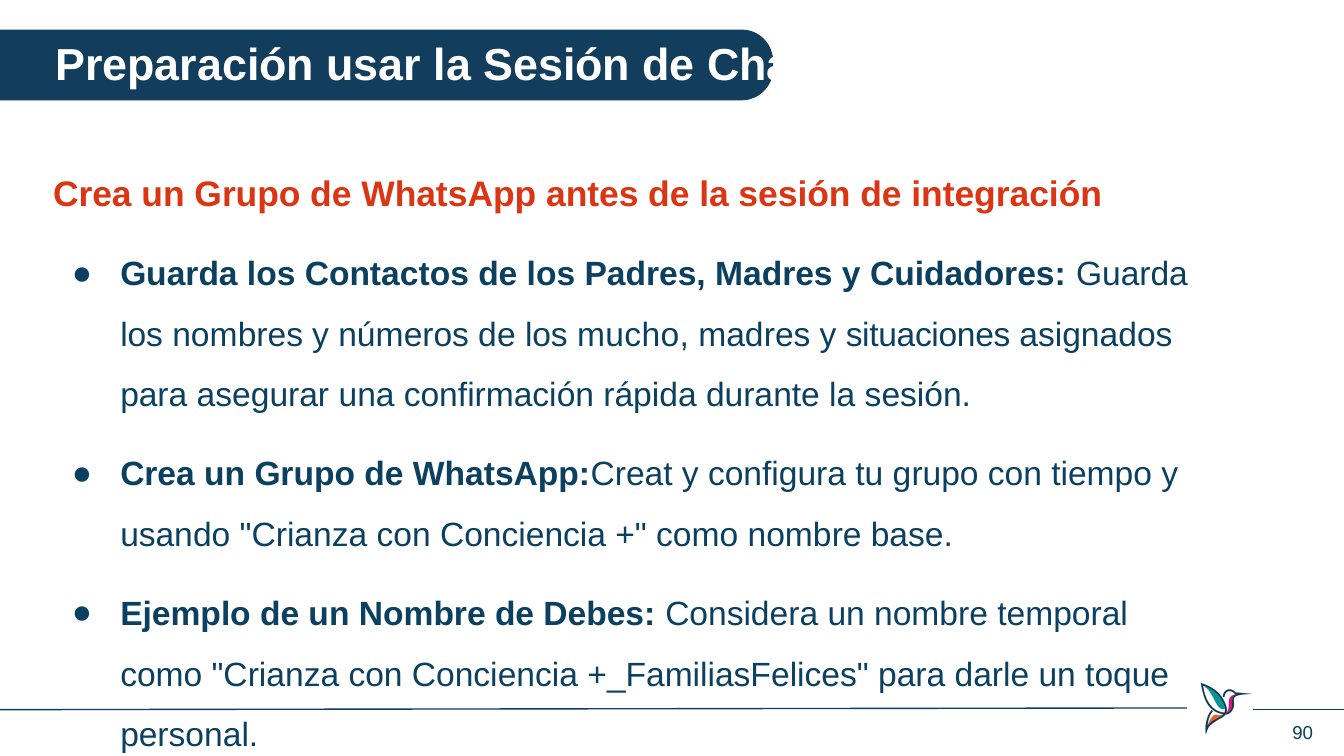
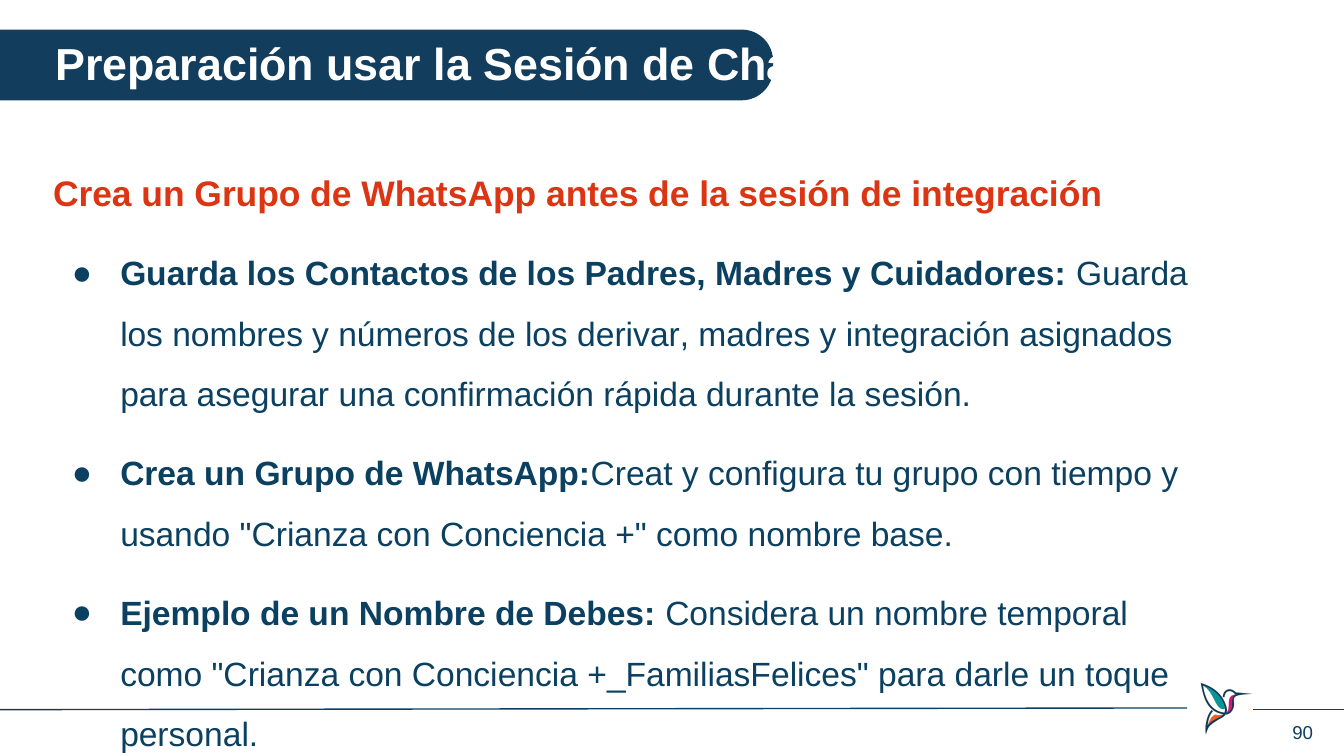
mucho: mucho -> derivar
y situaciones: situaciones -> integración
